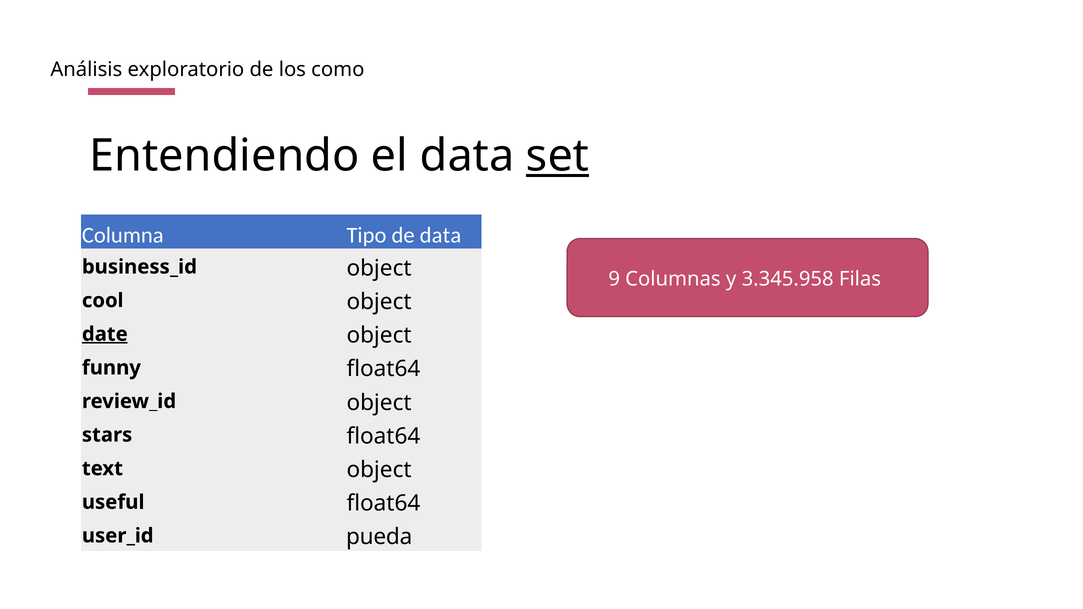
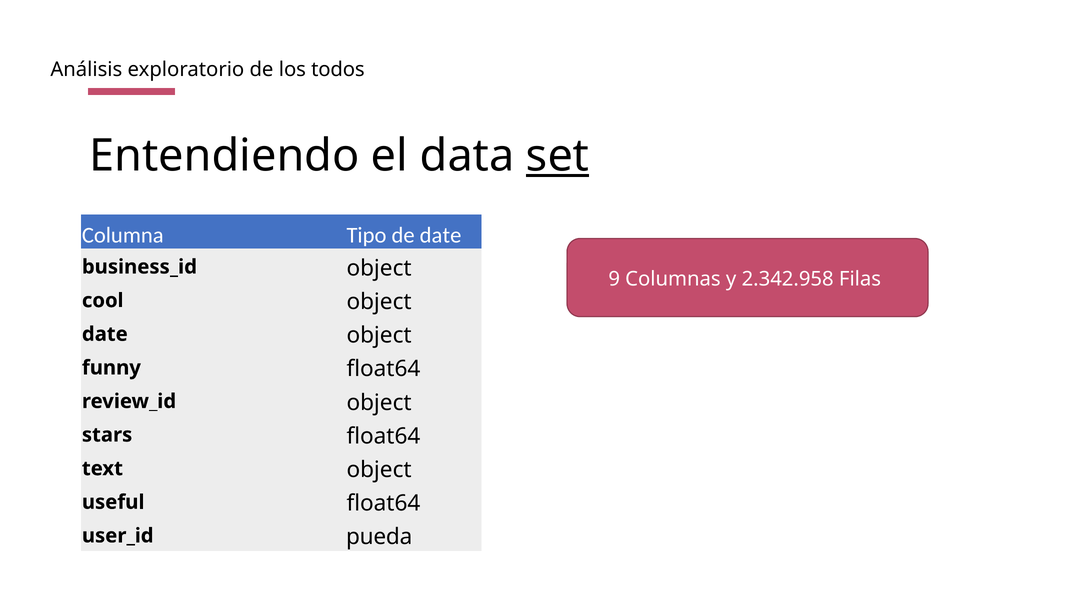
como: como -> todos
de data: data -> date
3.345.958: 3.345.958 -> 2.342.958
date at (105, 334) underline: present -> none
